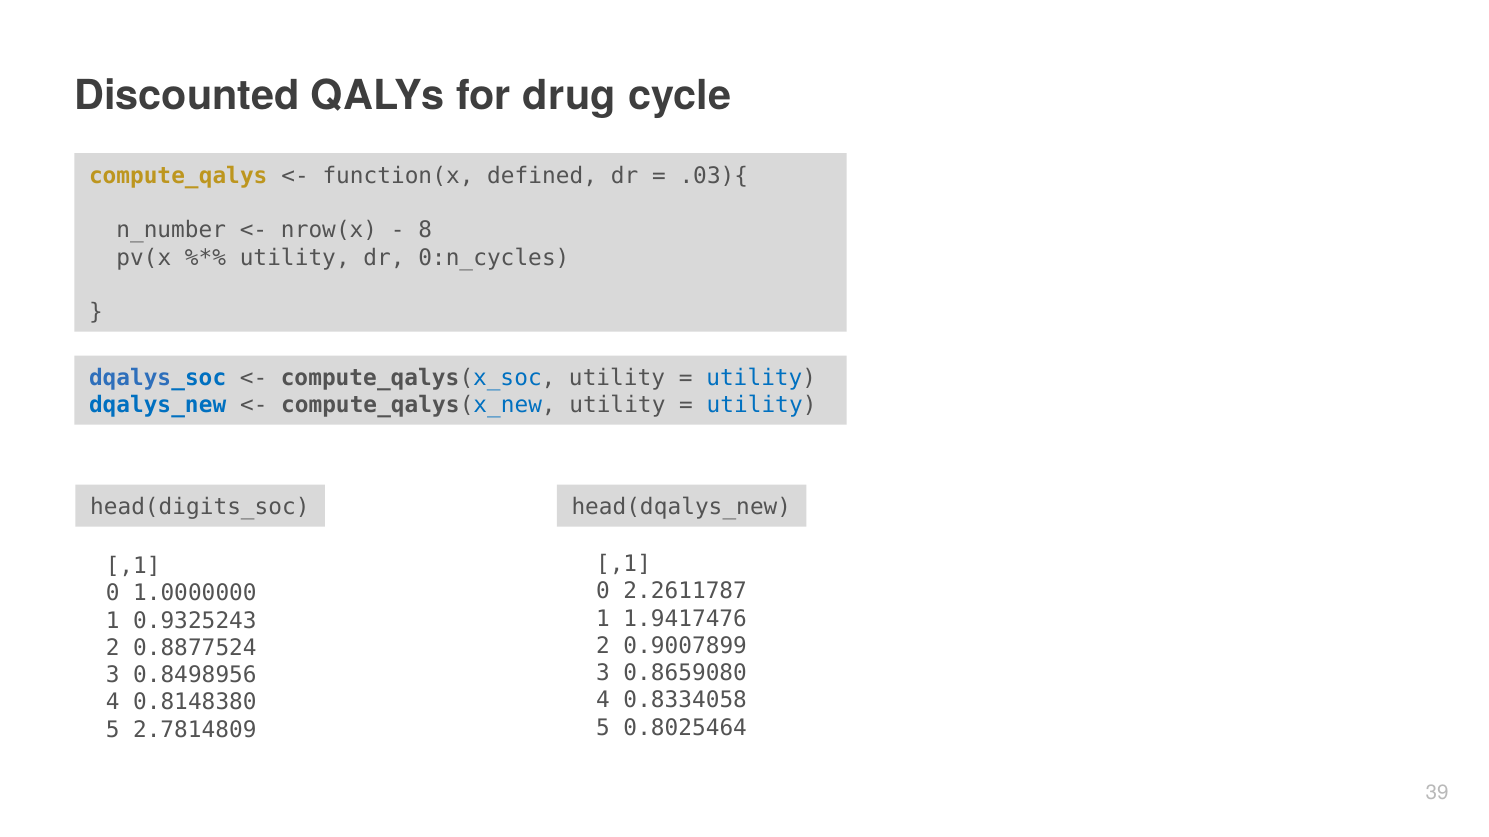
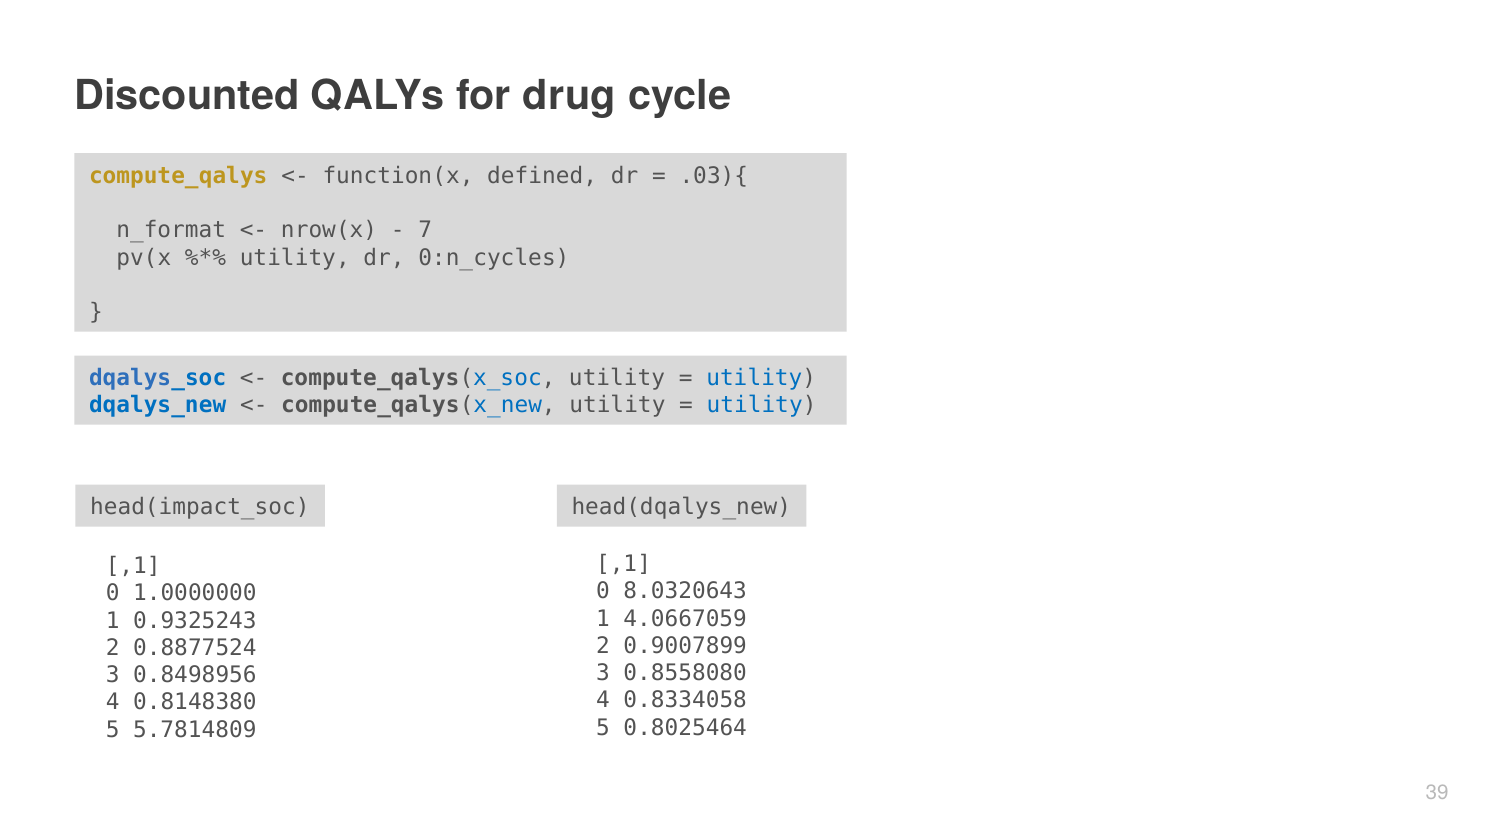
n_number: n_number -> n_format
8: 8 -> 7
head(digits_soc: head(digits_soc -> head(impact_soc
2.2611787: 2.2611787 -> 8.0320643
1.9417476: 1.9417476 -> 4.0667059
0.8659080: 0.8659080 -> 0.8558080
2.7814809: 2.7814809 -> 5.7814809
